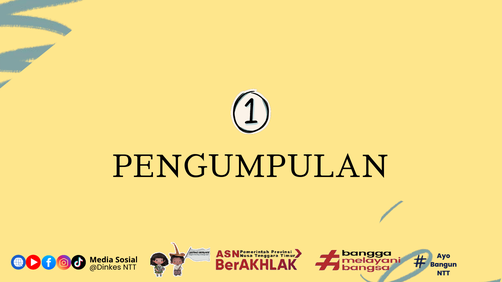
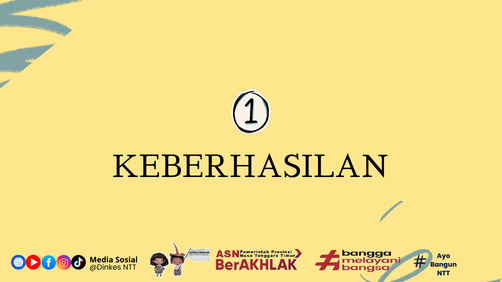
PENGUMPULAN: PENGUMPULAN -> KEBERHASILAN
